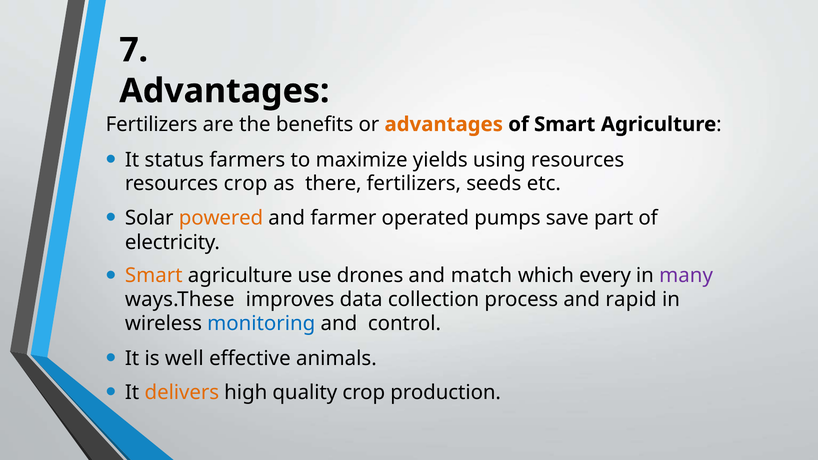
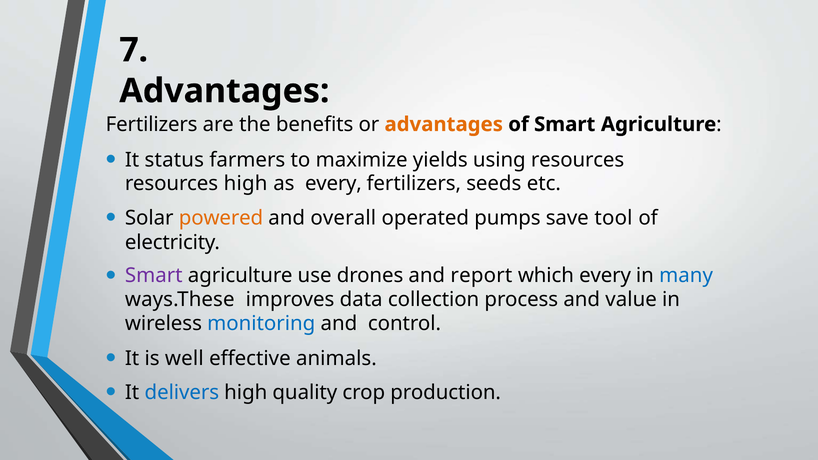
resources crop: crop -> high
as there: there -> every
farmer: farmer -> overall
part: part -> tool
Smart at (154, 275) colour: orange -> purple
match: match -> report
many colour: purple -> blue
rapid: rapid -> value
delivers colour: orange -> blue
